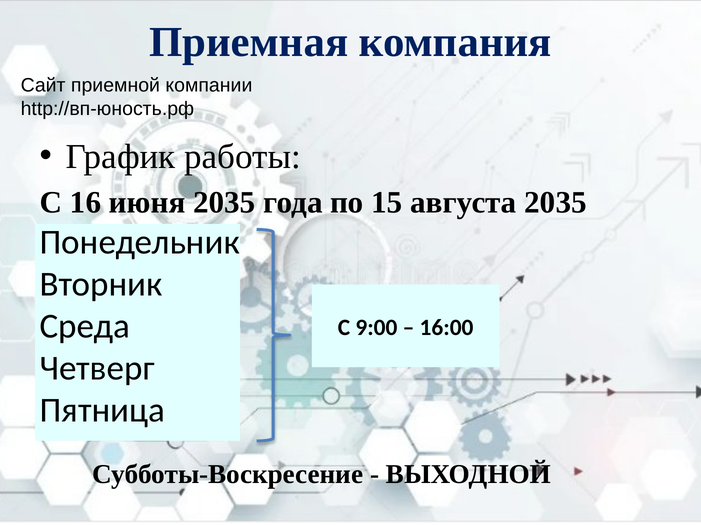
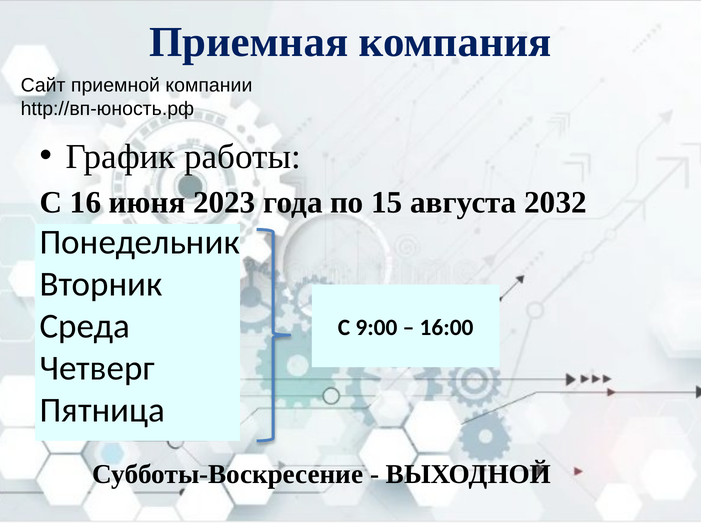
июня 2035: 2035 -> 2023
августа 2035: 2035 -> 2032
